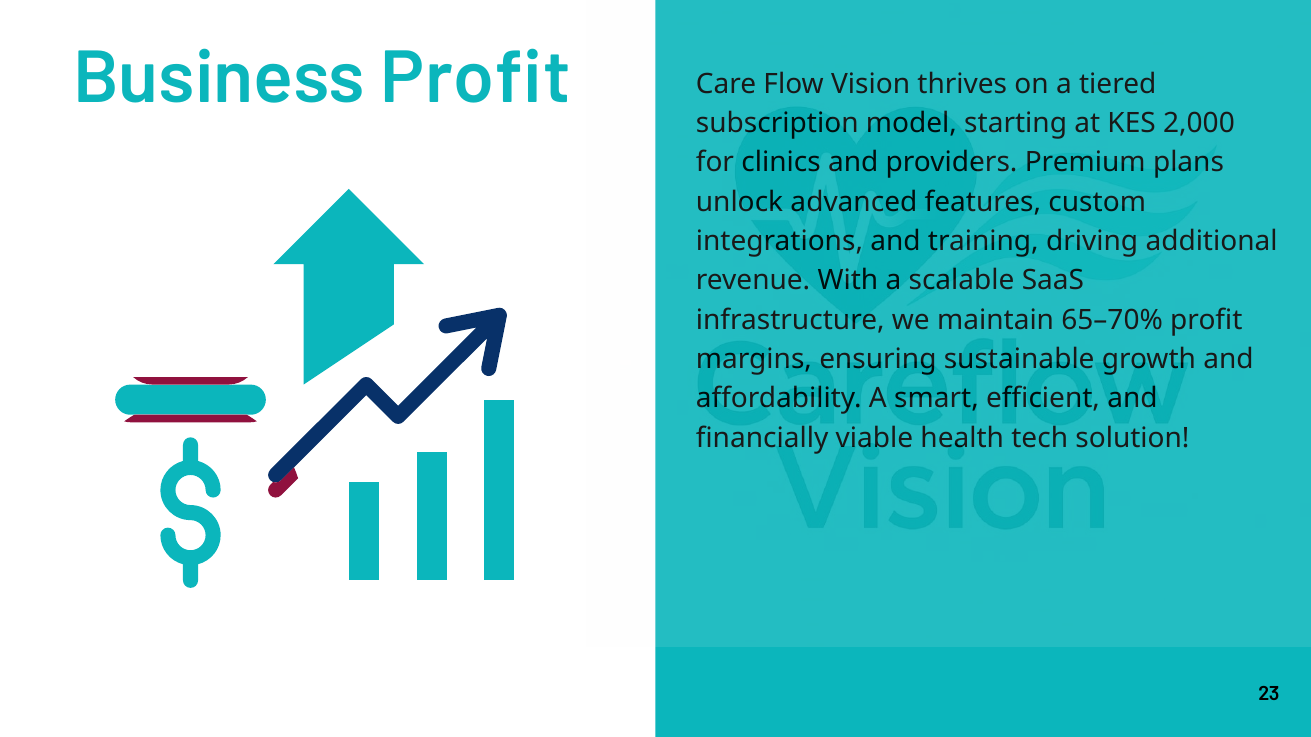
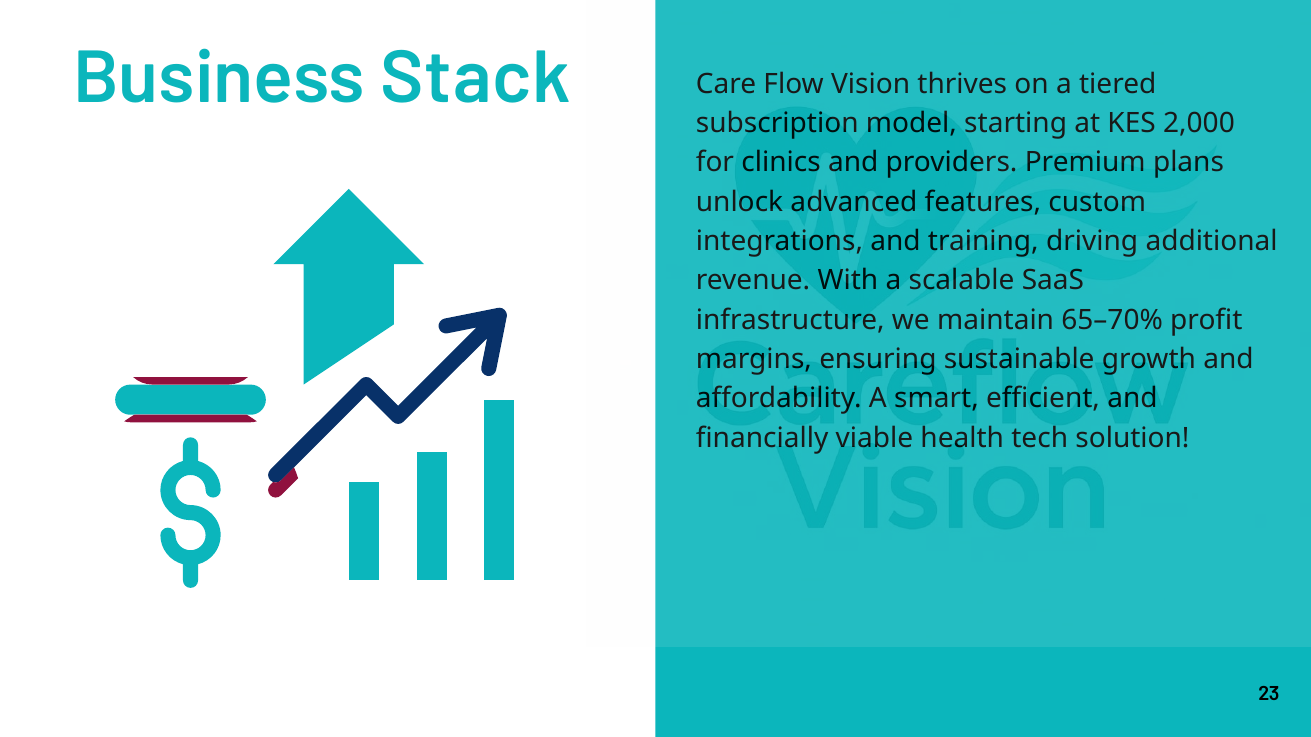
Business Profit: Profit -> Stack
